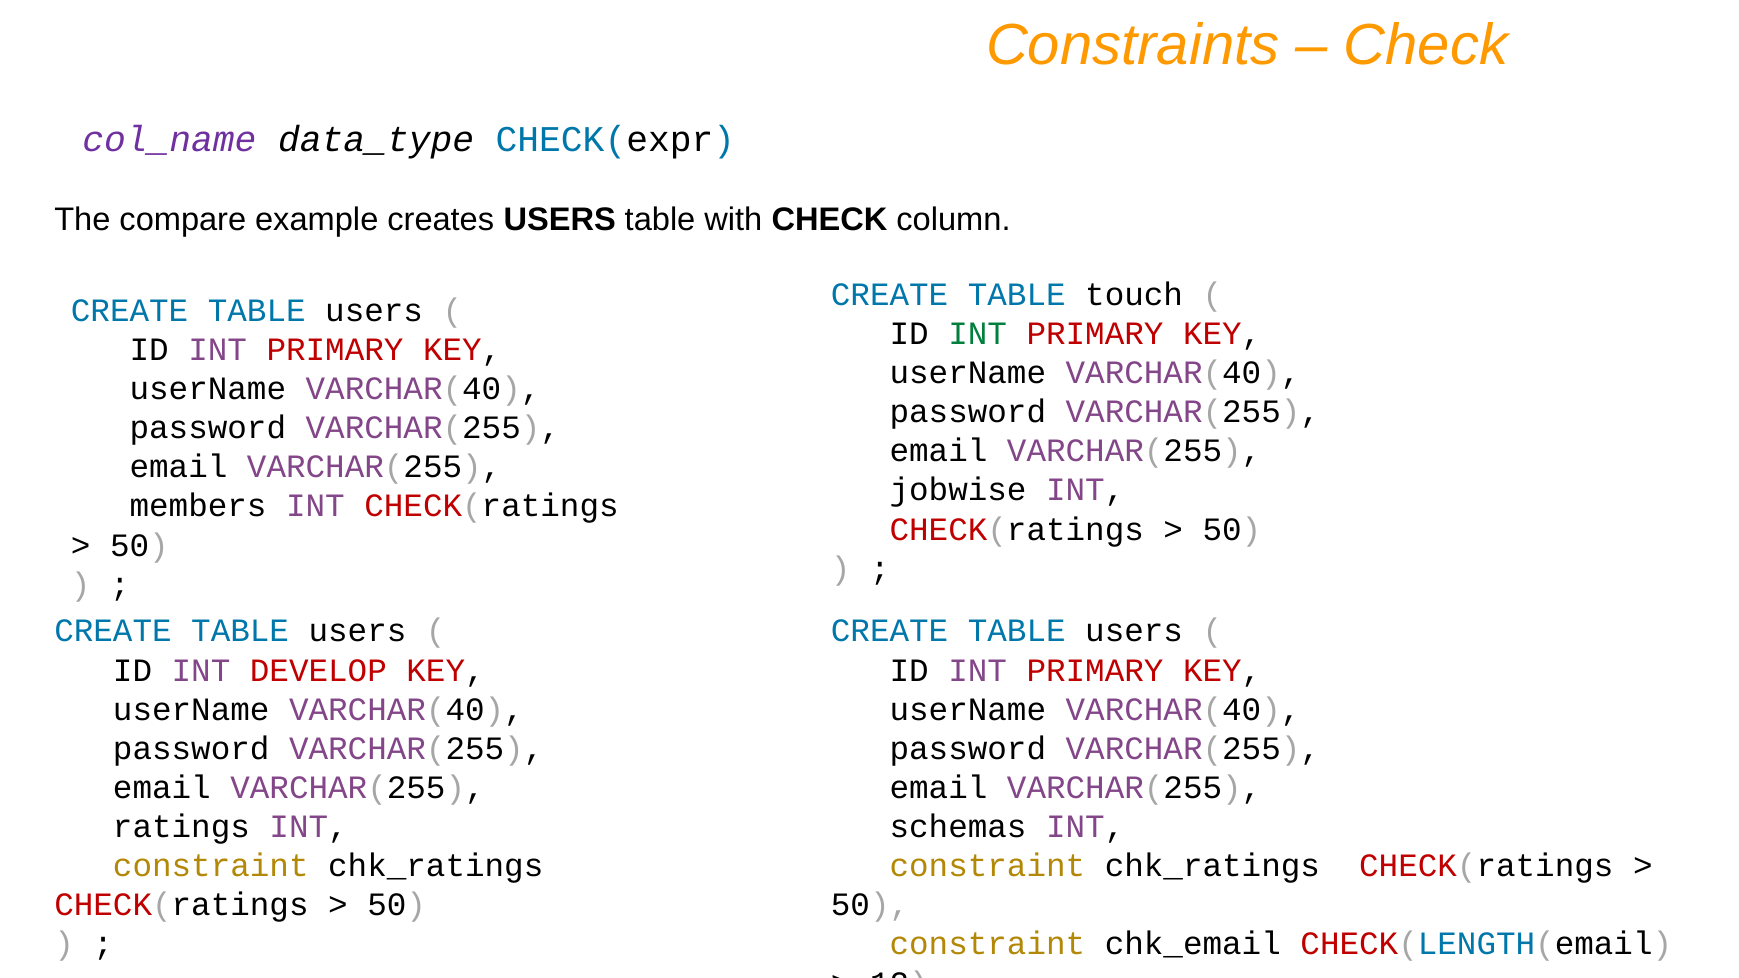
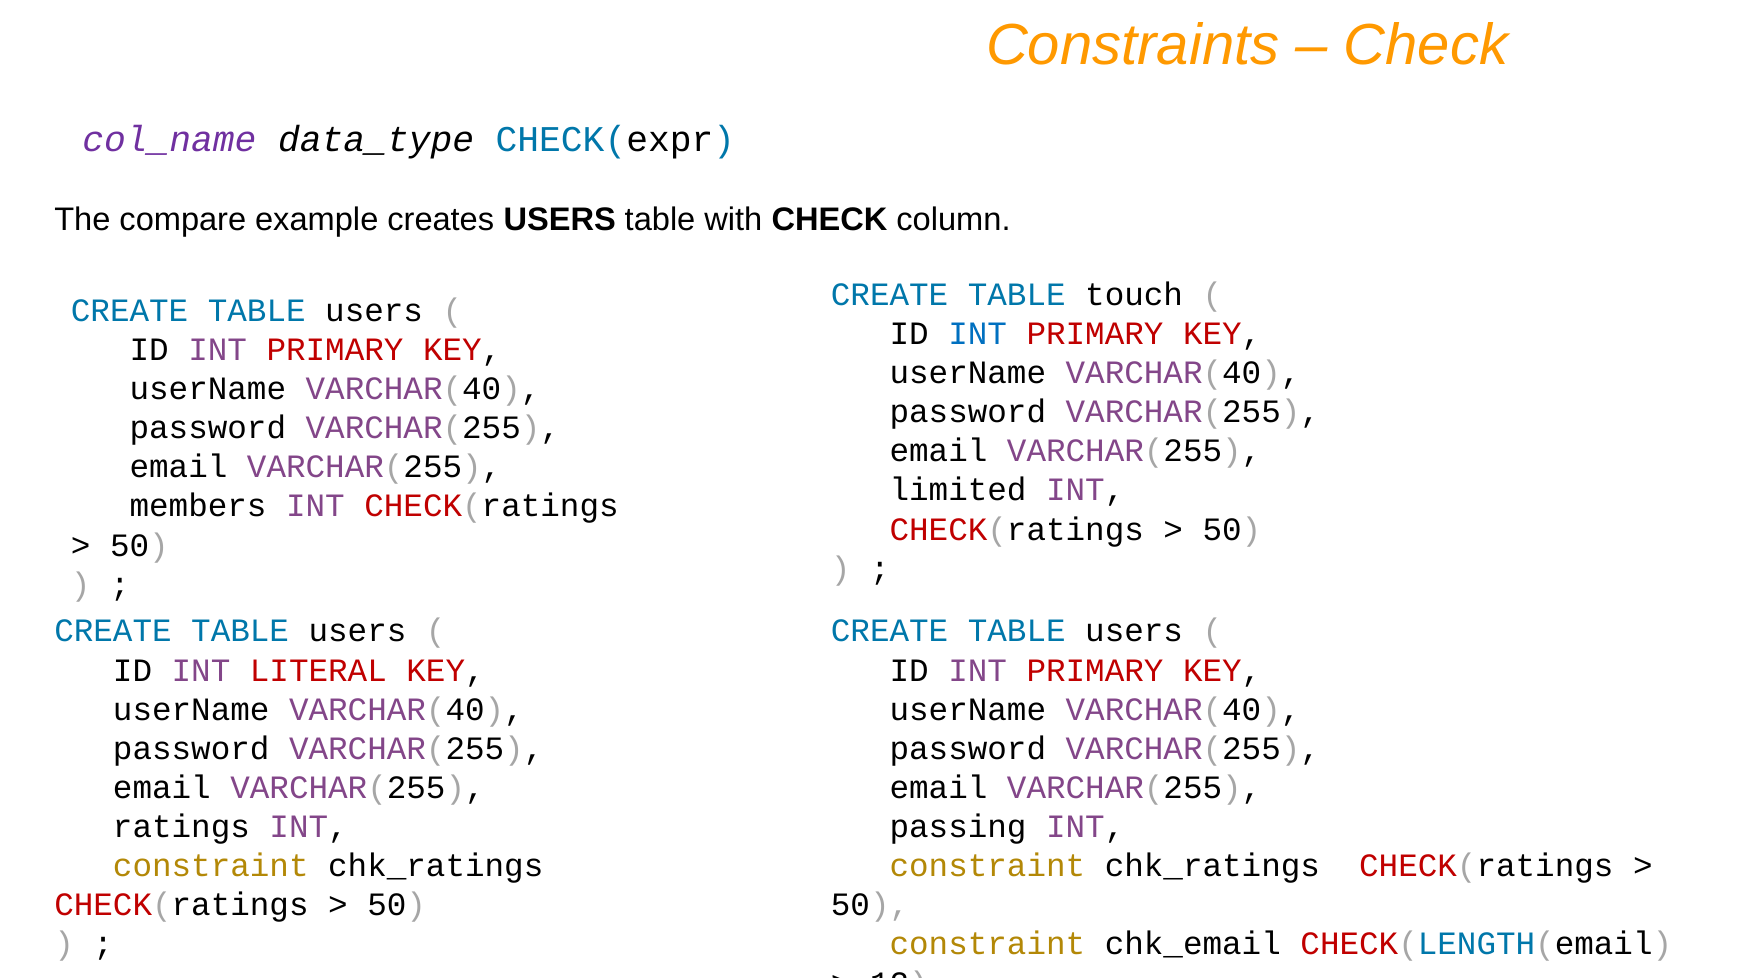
INT at (978, 334) colour: green -> blue
jobwise: jobwise -> limited
DEVELOP: DEVELOP -> LITERAL
schemas: schemas -> passing
